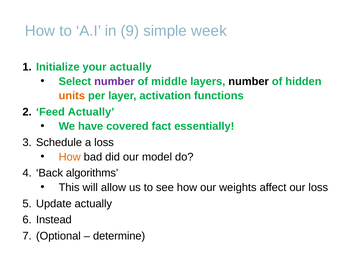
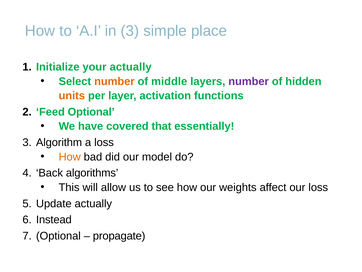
in 9: 9 -> 3
week: week -> place
number at (114, 81) colour: purple -> orange
number at (249, 81) colour: black -> purple
Feed Actually: Actually -> Optional
fact: fact -> that
Schedule: Schedule -> Algorithm
determine: determine -> propagate
